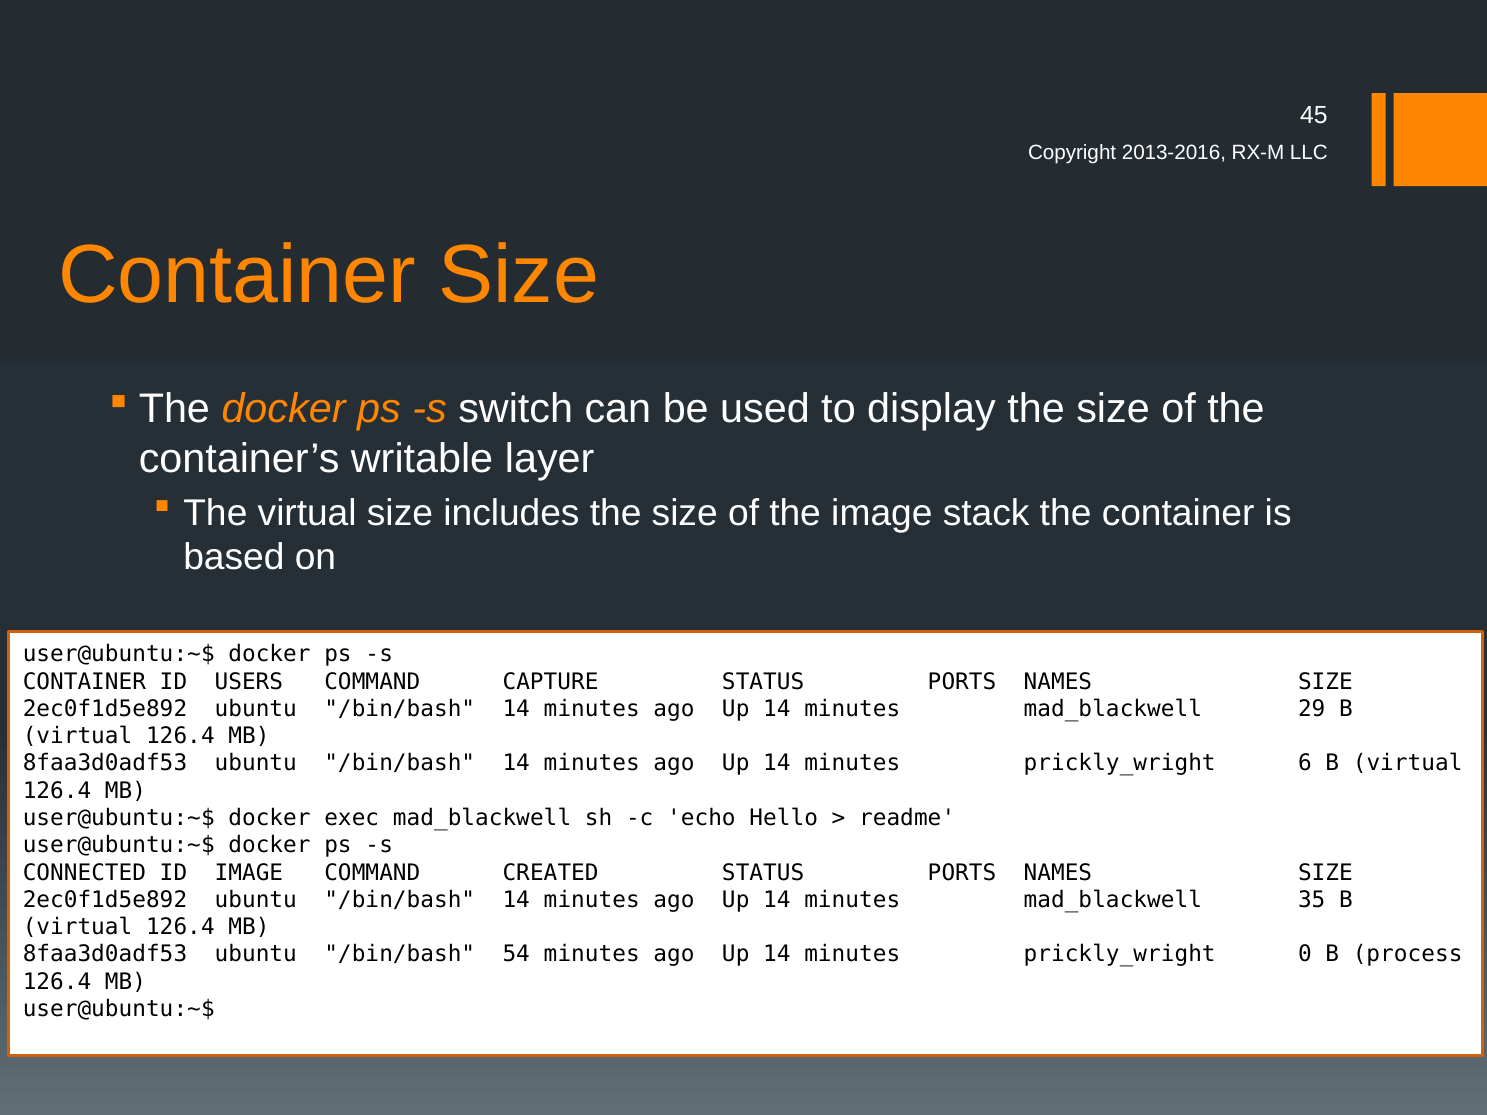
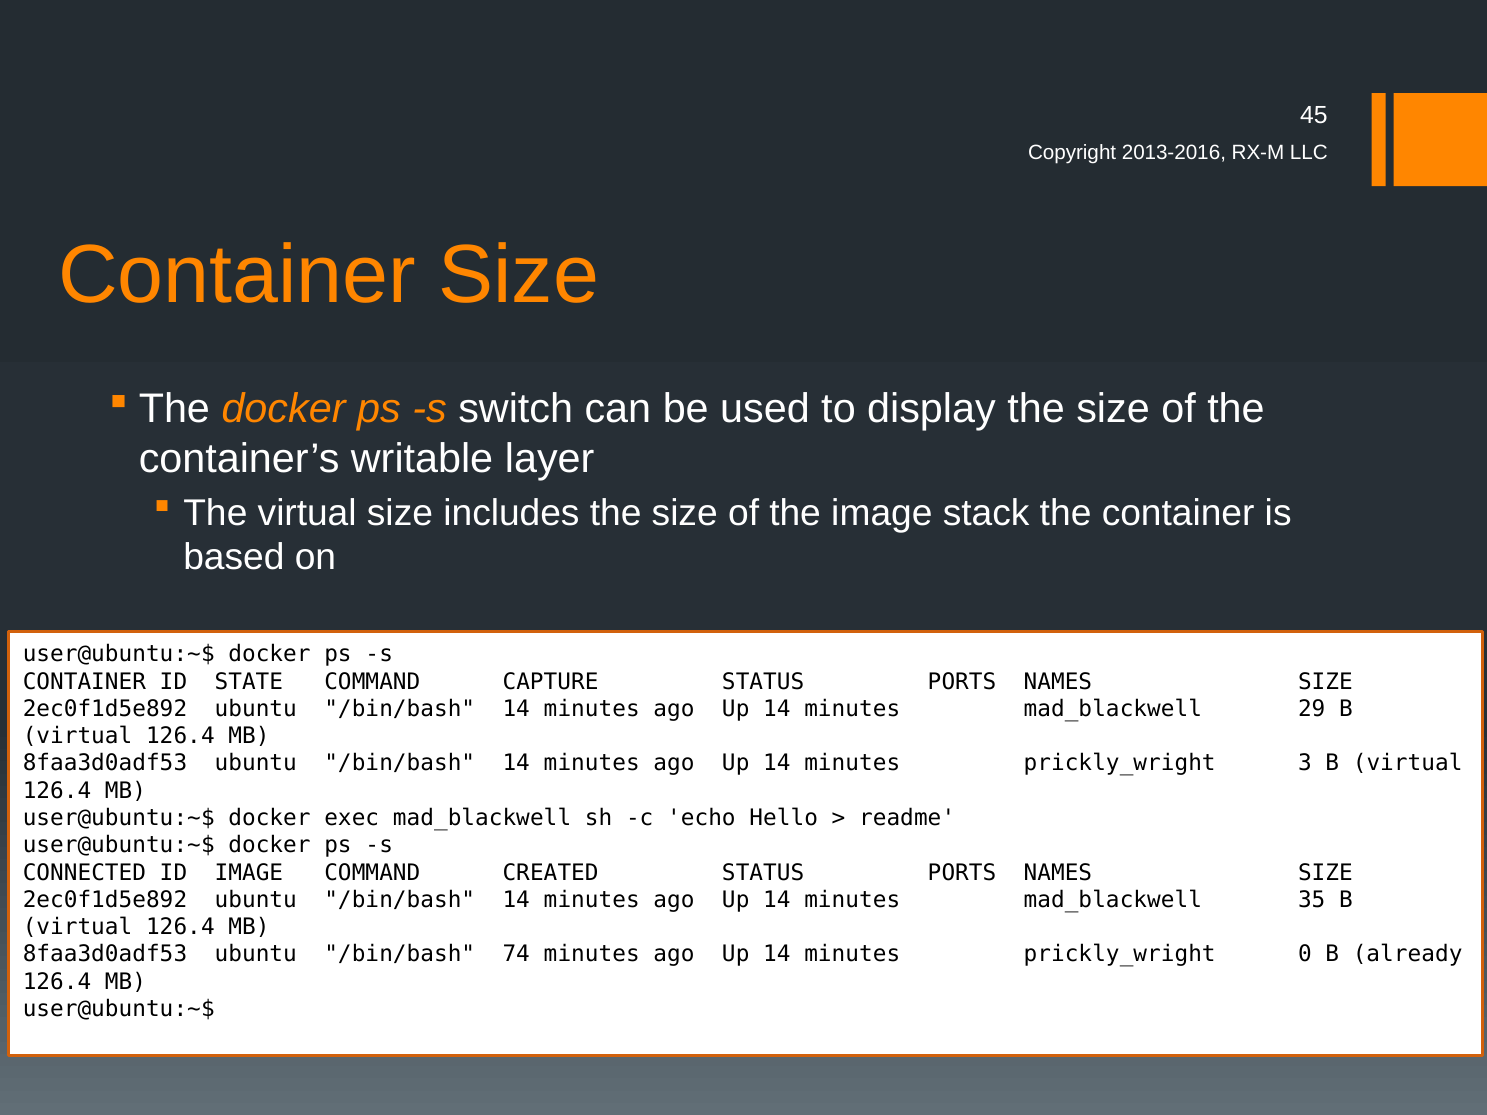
USERS: USERS -> STATE
6: 6 -> 3
54: 54 -> 74
process: process -> already
